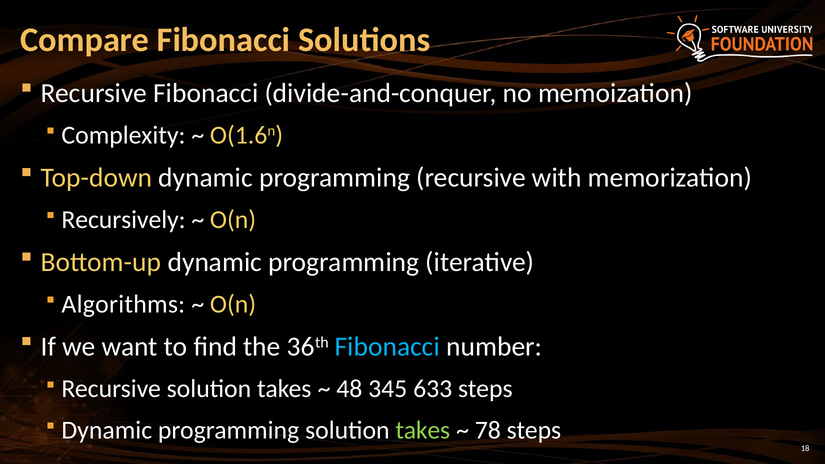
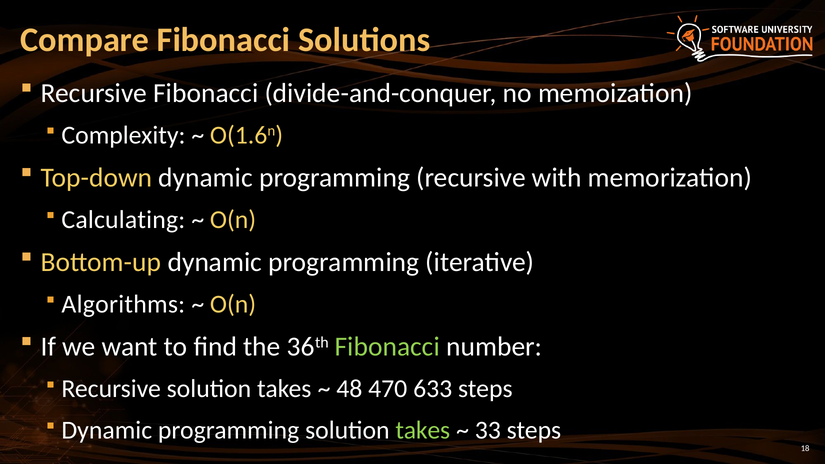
Recursively: Recursively -> Calculating
Fibonacci at (387, 347) colour: light blue -> light green
345: 345 -> 470
78: 78 -> 33
